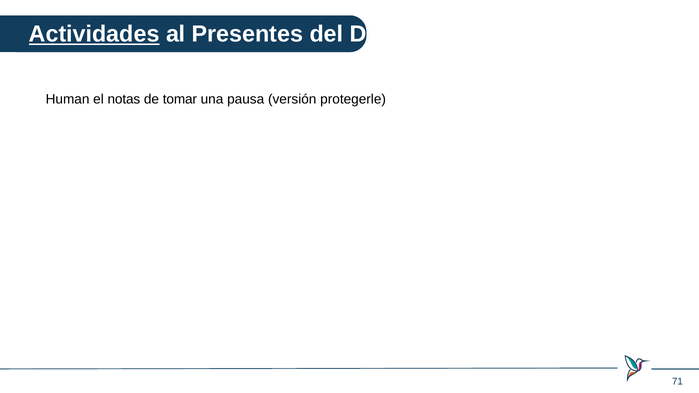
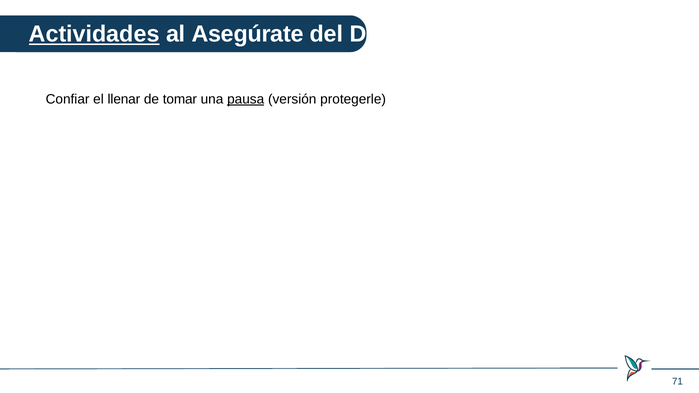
Presentes: Presentes -> Asegúrate
Human: Human -> Confiar
notas: notas -> llenar
pausa underline: none -> present
